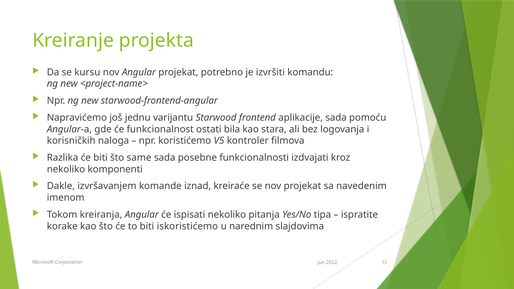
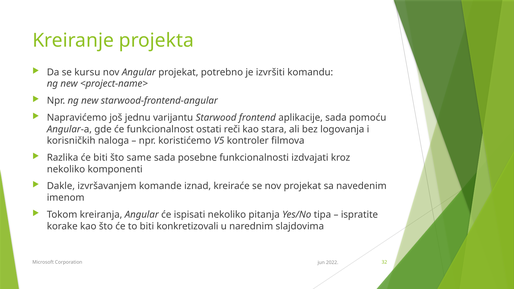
bila: bila -> reči
iskoristićemo: iskoristićemo -> konkretizovali
